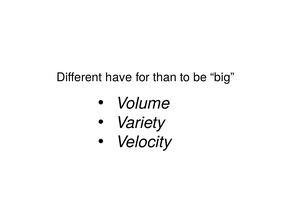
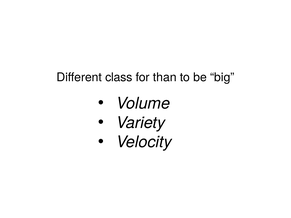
have: have -> class
